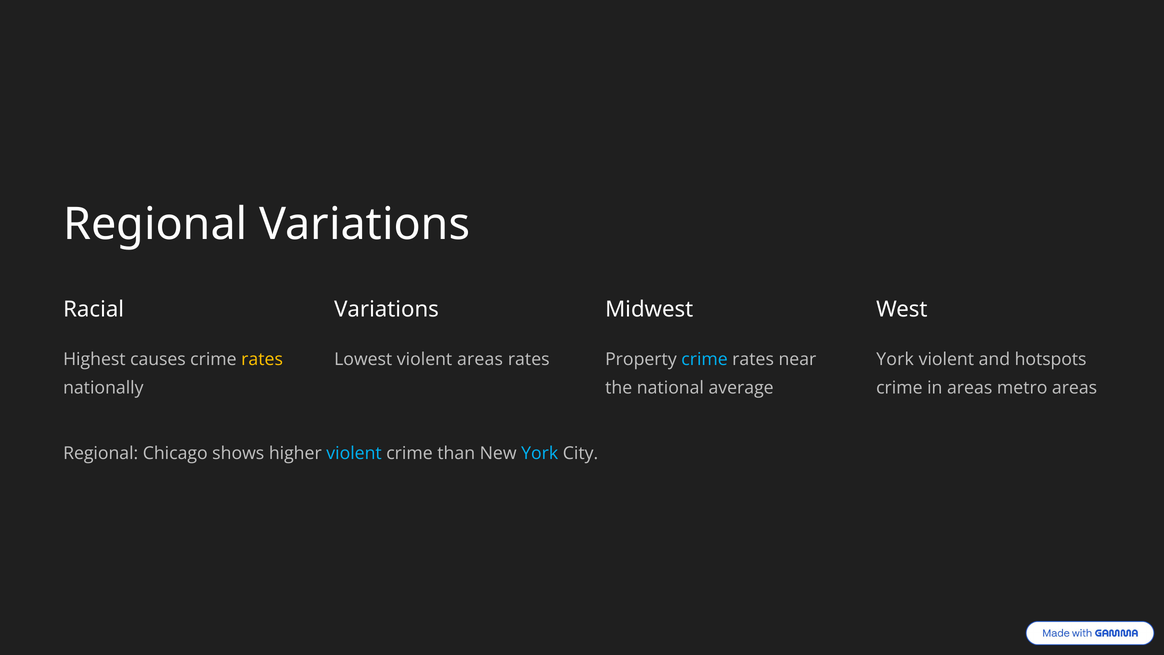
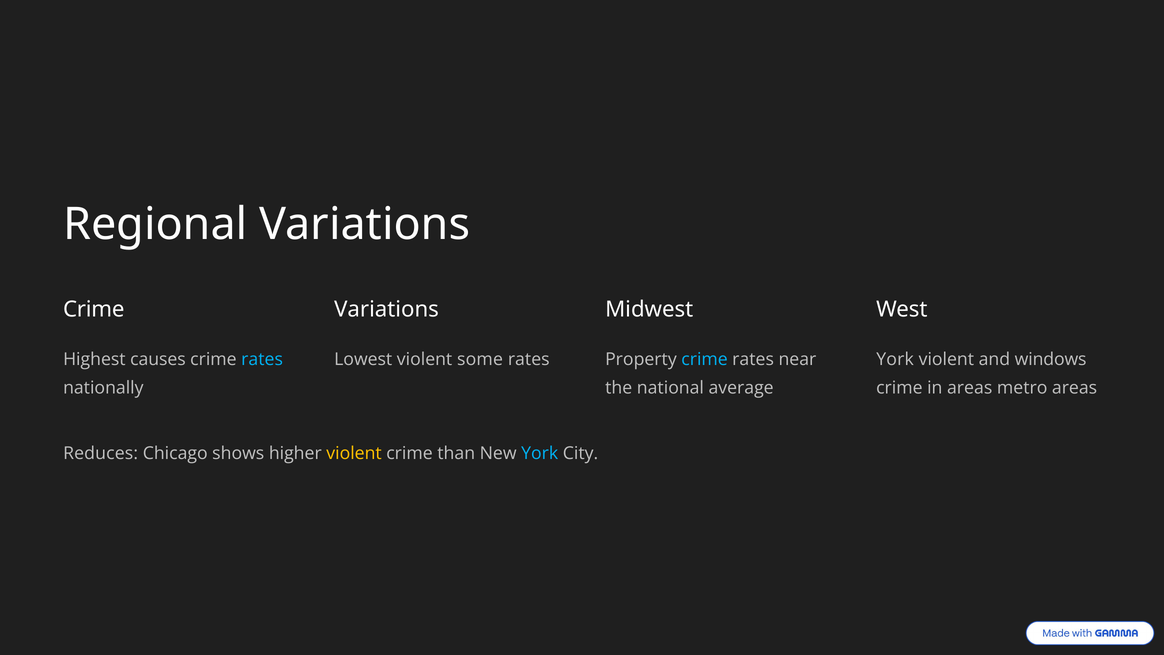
Racial at (94, 309): Racial -> Crime
rates at (262, 359) colour: yellow -> light blue
violent areas: areas -> some
hotspots: hotspots -> windows
Regional at (101, 453): Regional -> Reduces
violent at (354, 453) colour: light blue -> yellow
